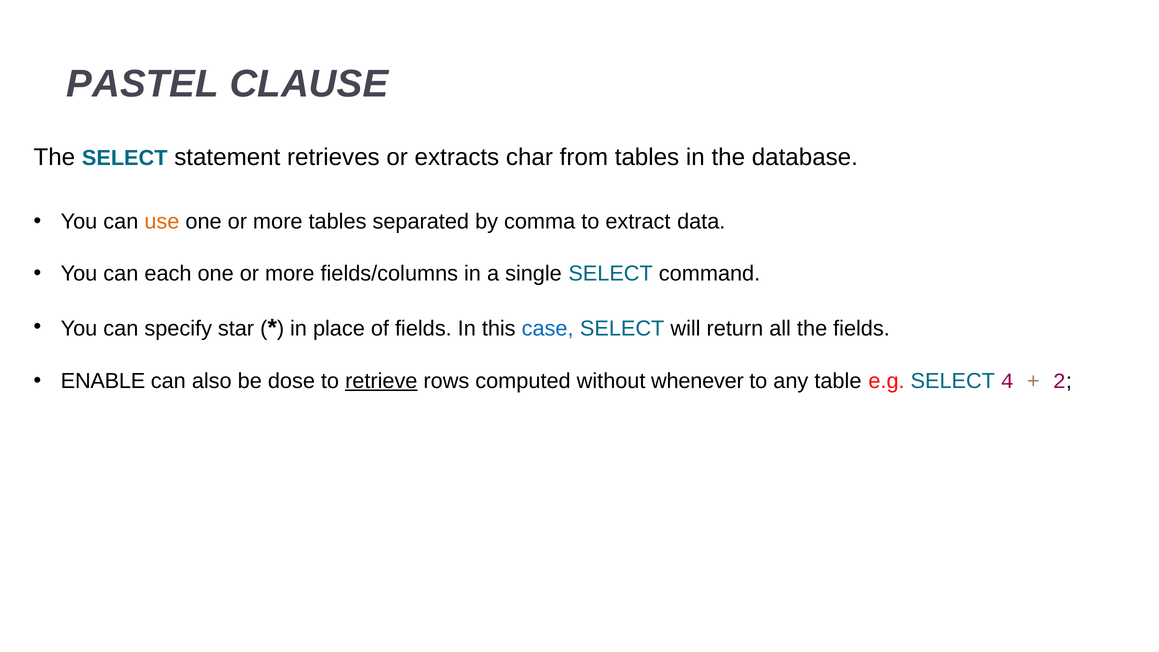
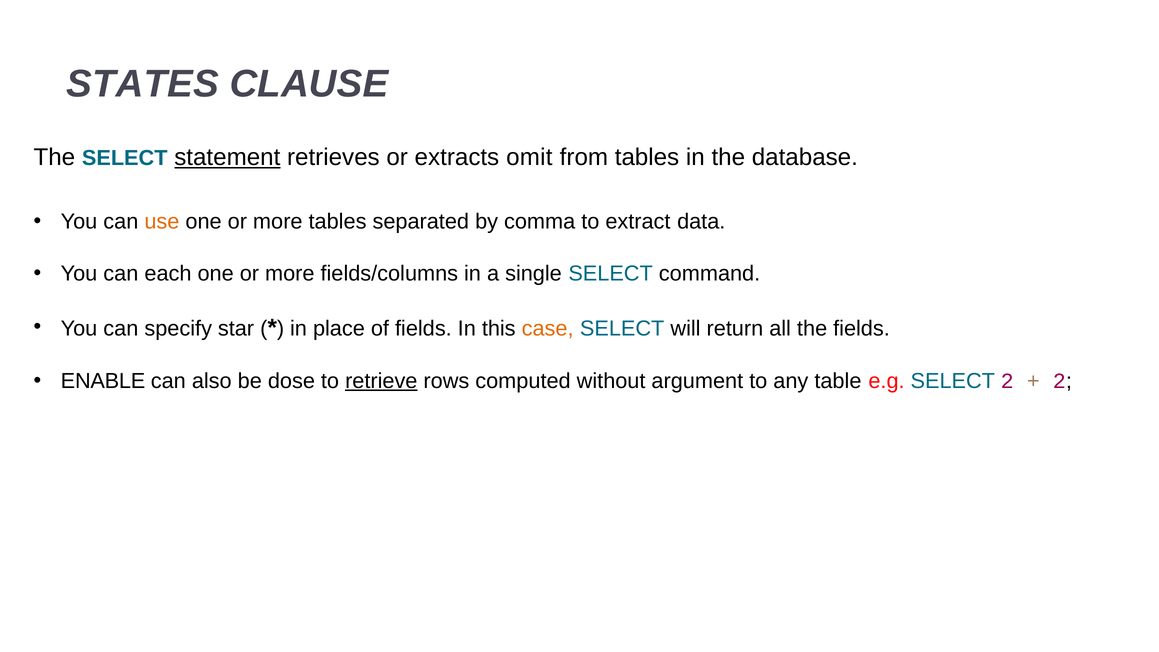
PASTEL: PASTEL -> STATES
statement underline: none -> present
char: char -> omit
case colour: blue -> orange
whenever: whenever -> argument
SELECT 4: 4 -> 2
